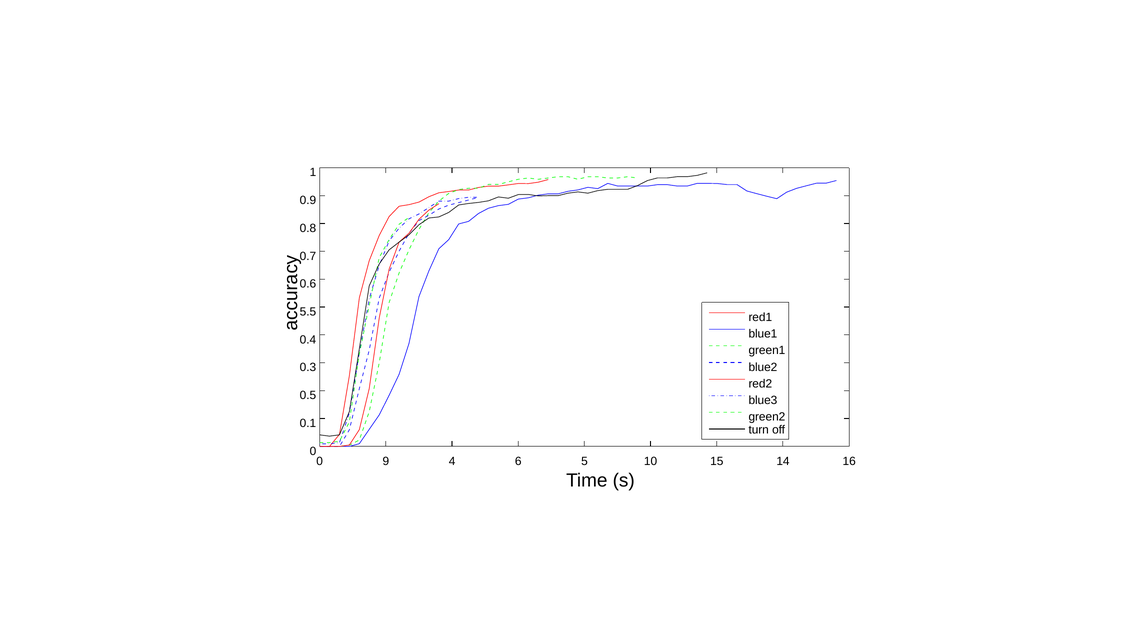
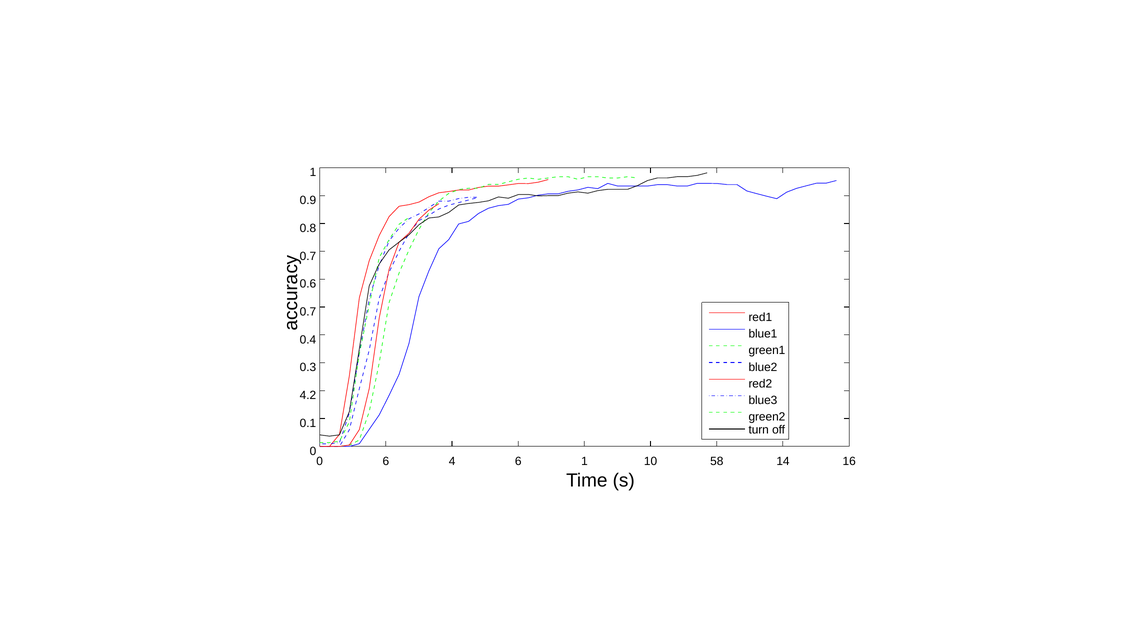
5.5 at (308, 312): 5.5 -> 0.7
0.5: 0.5 -> 4.2
0 9: 9 -> 6
6 5: 5 -> 1
15: 15 -> 58
